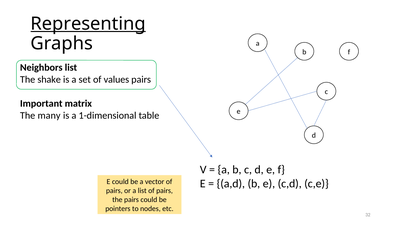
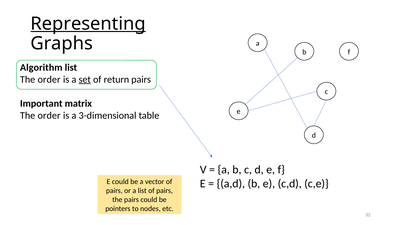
Neighbors: Neighbors -> Algorithm
shake at (49, 80): shake -> order
set underline: none -> present
values: values -> return
many at (49, 116): many -> order
1-dimensional: 1-dimensional -> 3-dimensional
